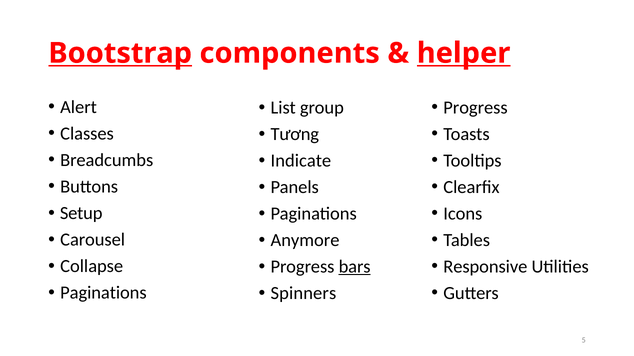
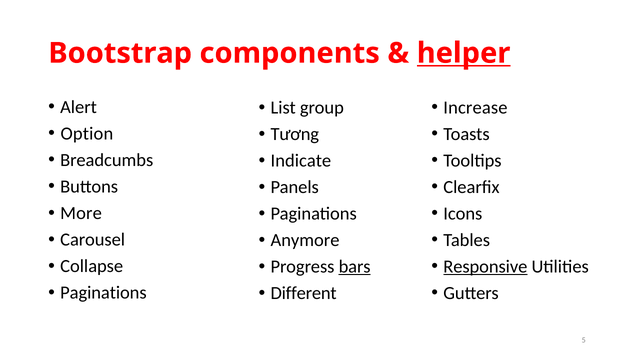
Bootstrap underline: present -> none
Progress at (476, 108): Progress -> Increase
Classes: Classes -> Option
Setup: Setup -> More
Responsive underline: none -> present
Spinners: Spinners -> Different
